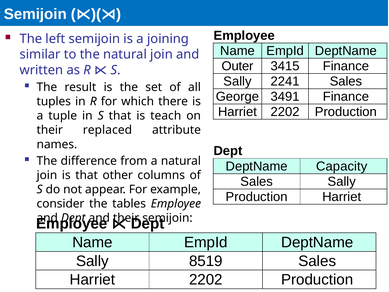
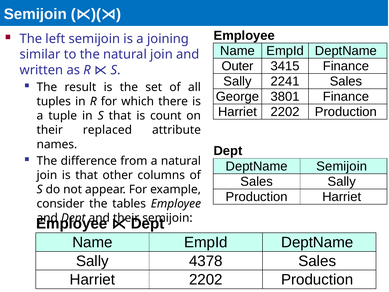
3491: 3491 -> 3801
teach: teach -> count
DeptName Capacity: Capacity -> Semijoin
8519: 8519 -> 4378
